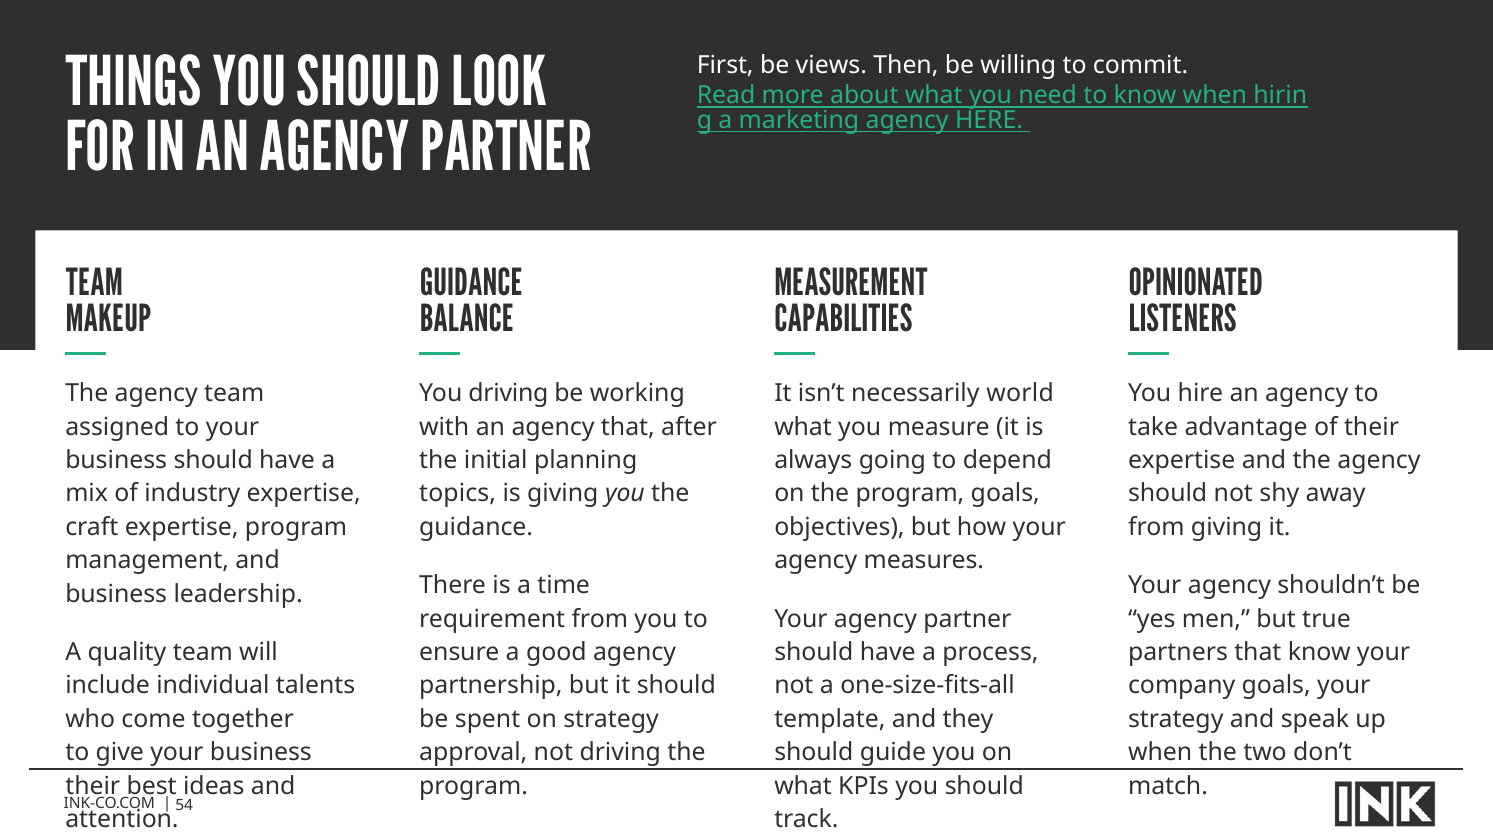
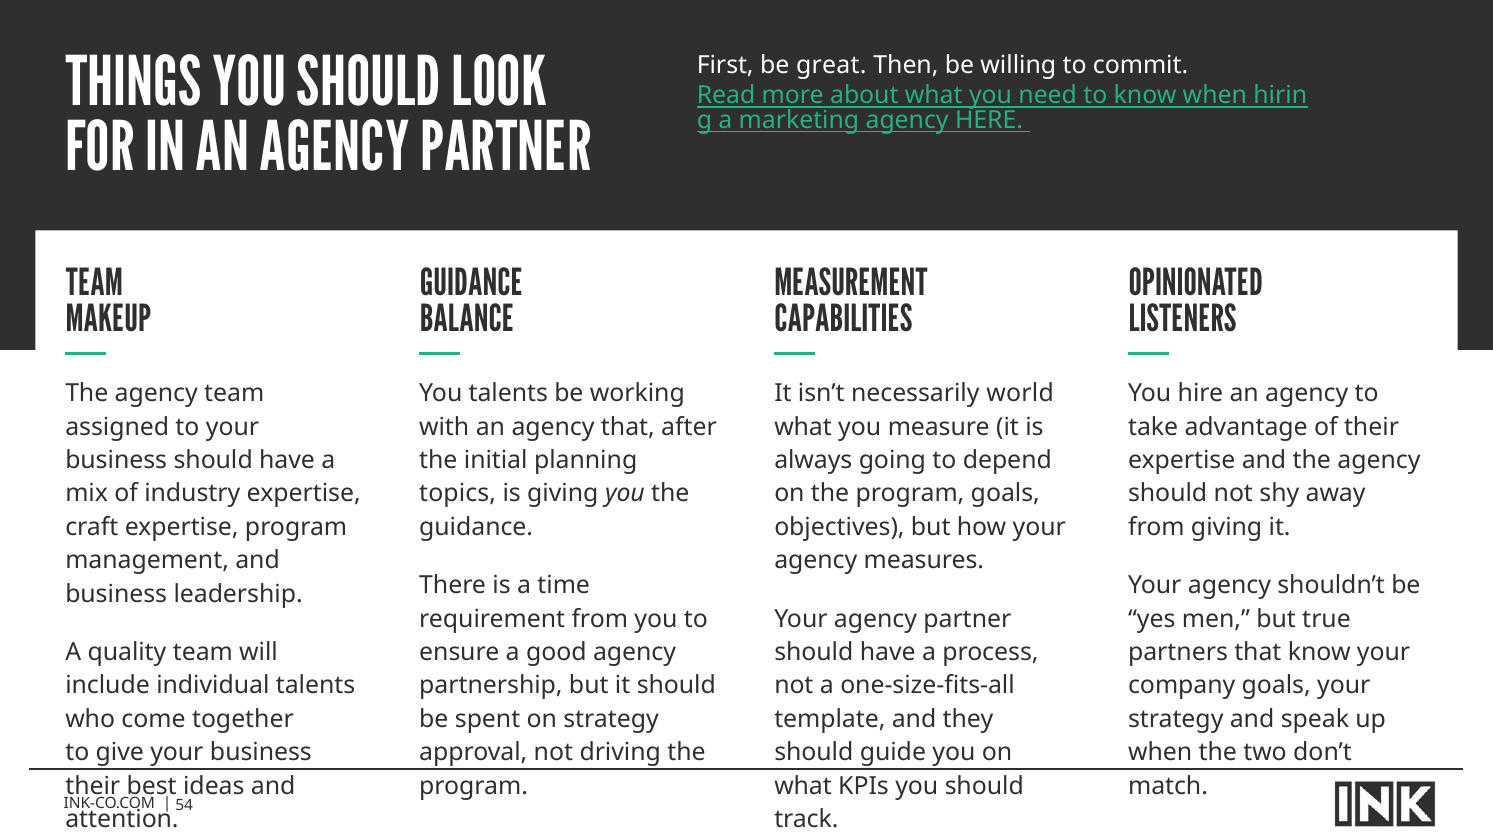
views: views -> great
You driving: driving -> talents
